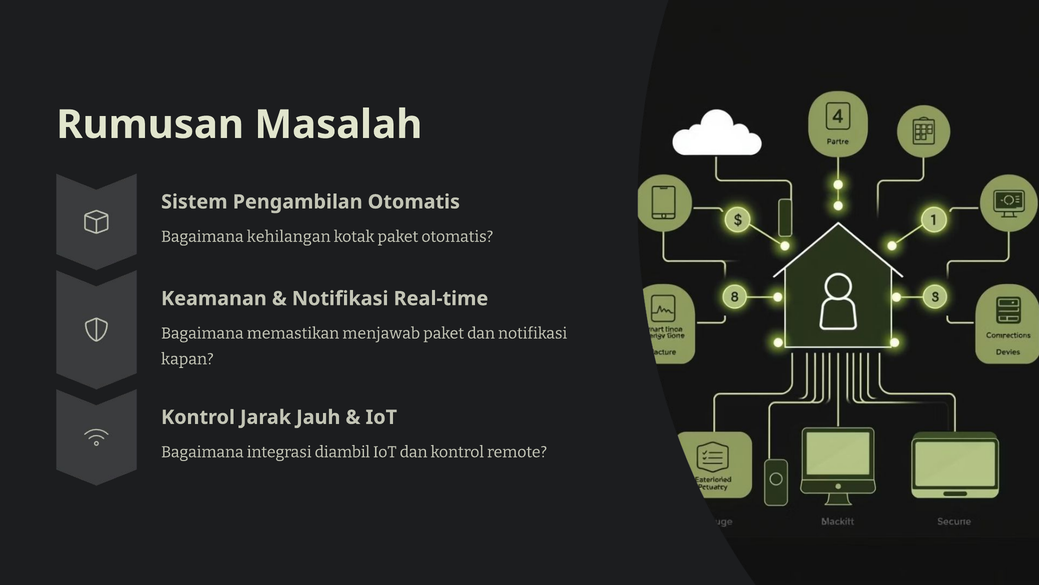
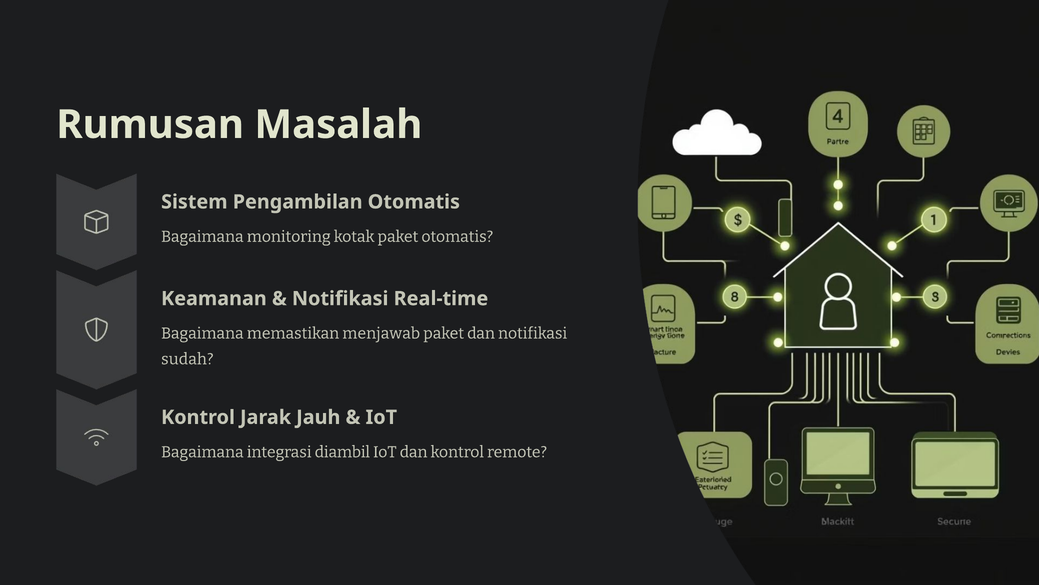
kehilangan: kehilangan -> monitoring
kapan: kapan -> sudah
